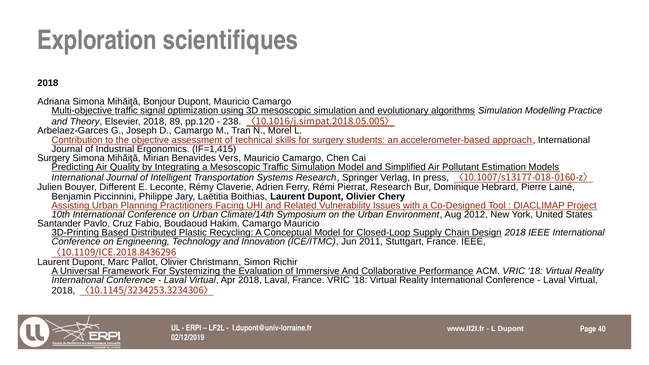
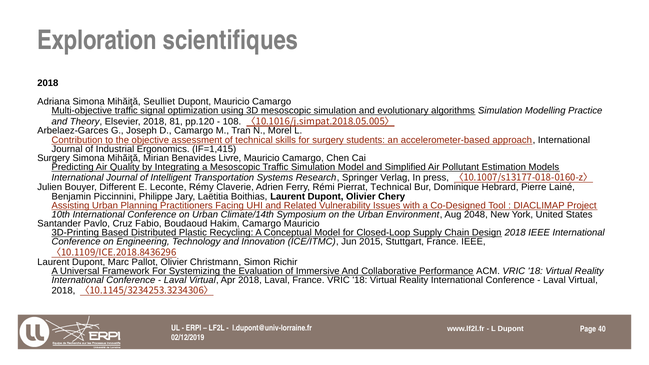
Bonjour: Bonjour -> Seulliet
89: 89 -> 81
238: 238 -> 108
Vers: Vers -> Livre
Pierrat Research: Research -> Technical
2012: 2012 -> 2048
2011: 2011 -> 2015
